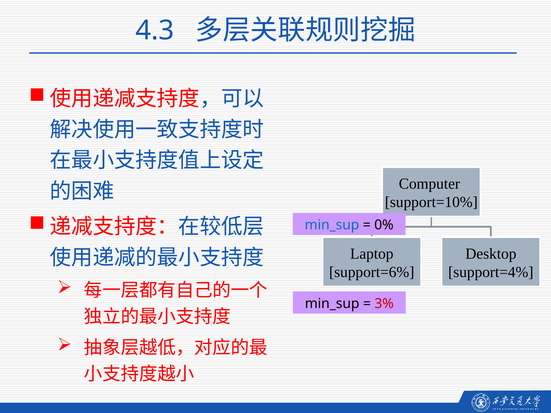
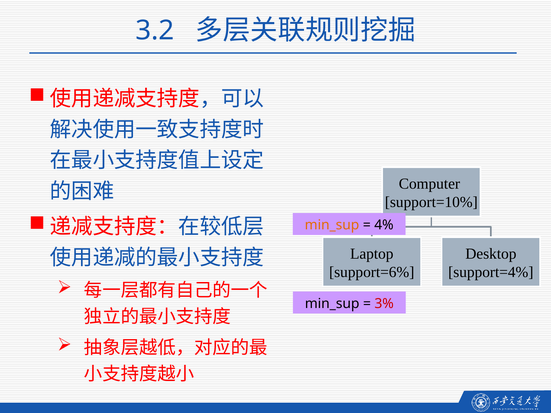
4.3: 4.3 -> 3.2
min_sup at (332, 225) colour: blue -> orange
0%: 0% -> 4%
